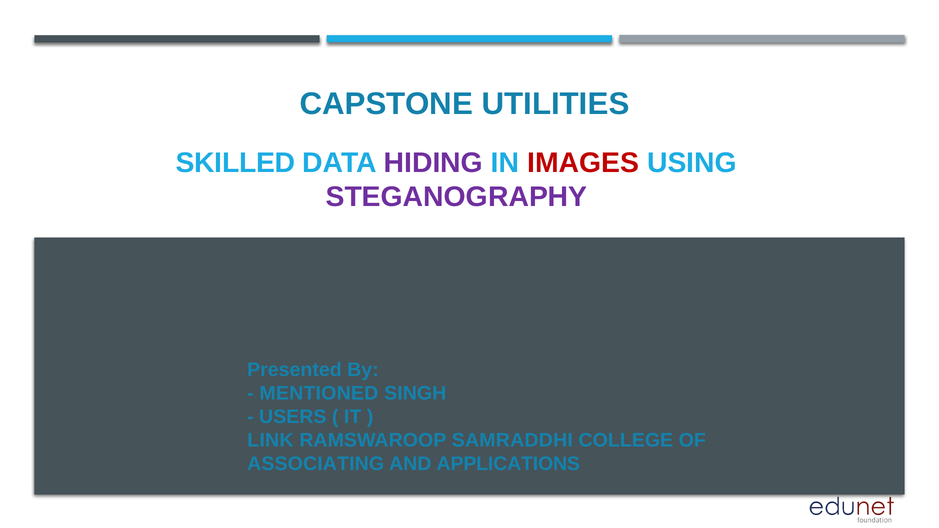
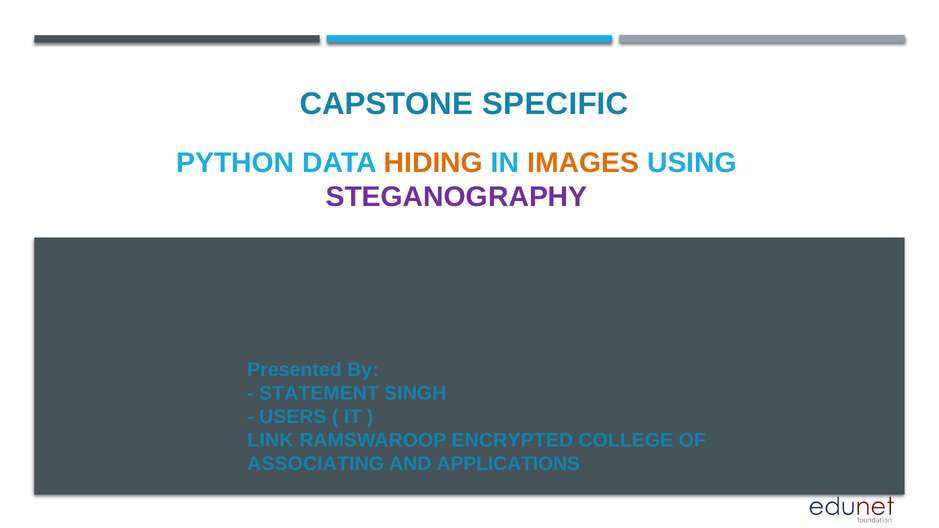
UTILITIES: UTILITIES -> SPECIFIC
SKILLED: SKILLED -> PYTHON
HIDING colour: purple -> orange
IMAGES colour: red -> orange
MENTIONED: MENTIONED -> STATEMENT
SAMRADDHI: SAMRADDHI -> ENCRYPTED
